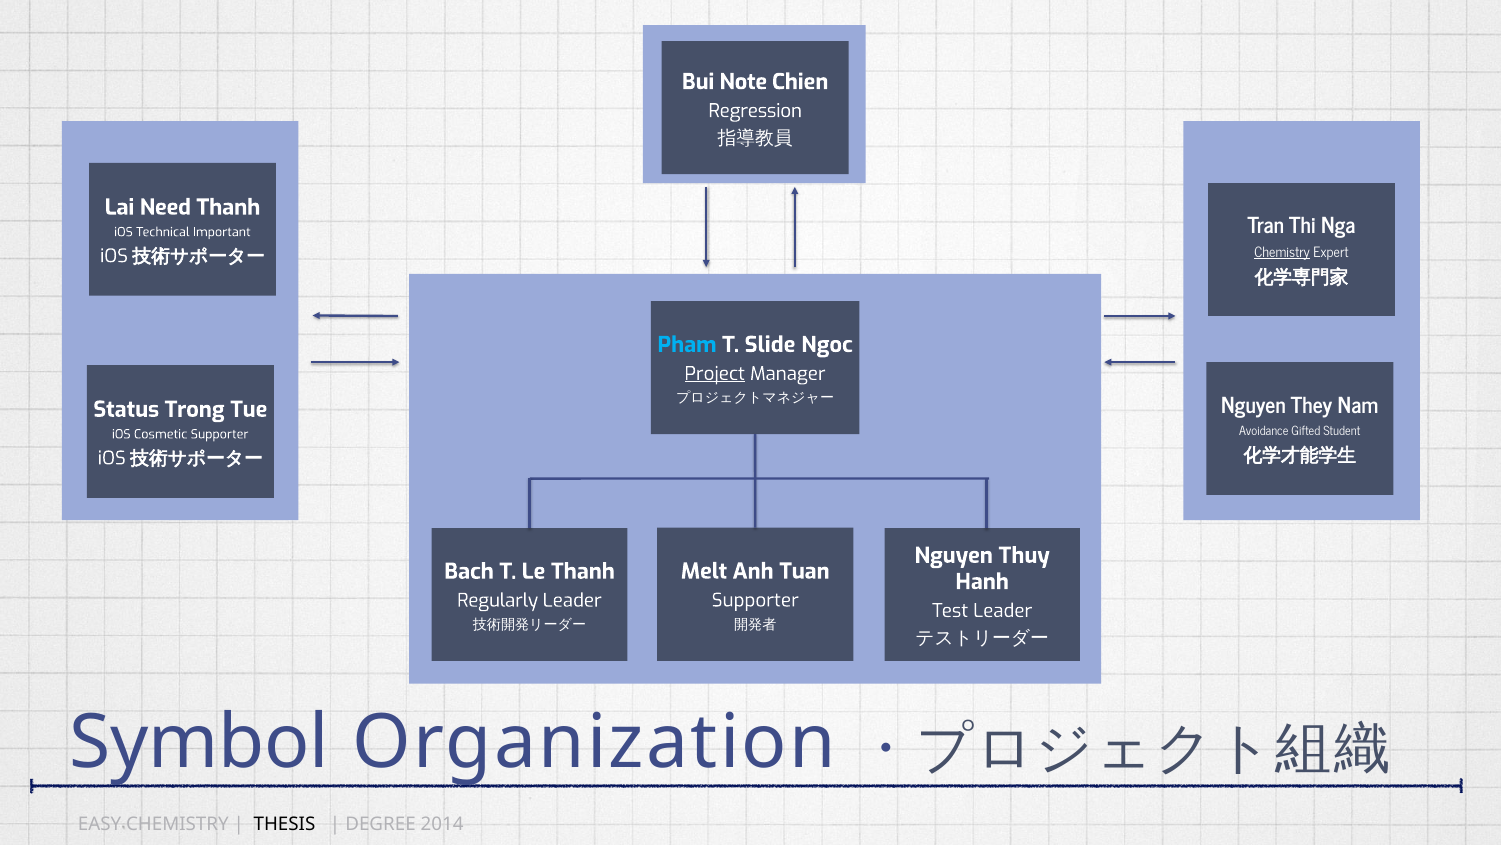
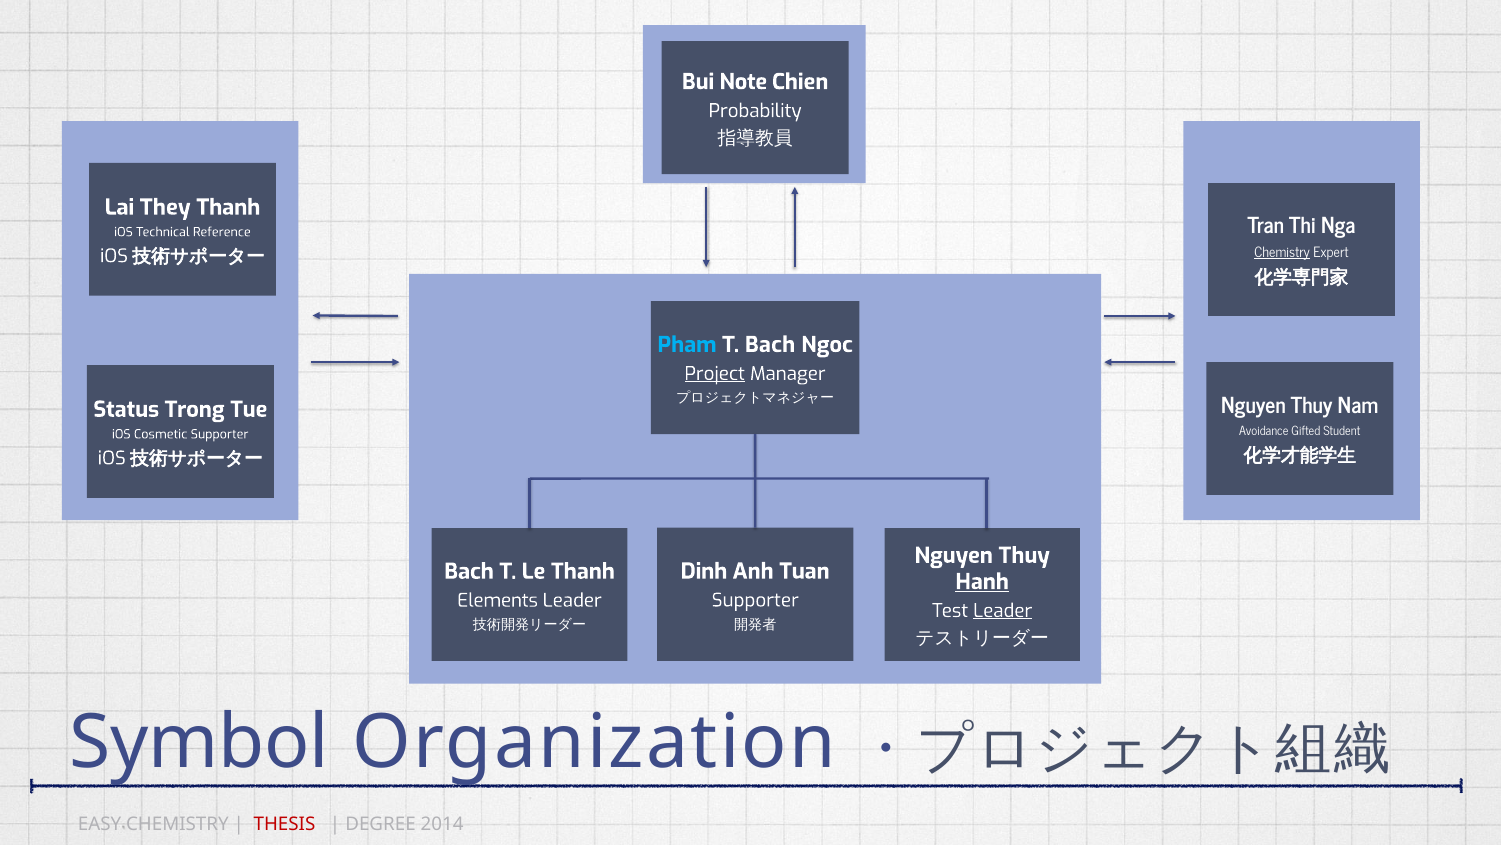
Regression: Regression -> Probability
Need: Need -> They
Important: Important -> Reference
T Slide: Slide -> Bach
They at (1312, 406): They -> Thuy
Melt: Melt -> Dinh
Hanh underline: none -> present
Regularly: Regularly -> Elements
Leader at (1003, 610) underline: none -> present
THESIS colour: black -> red
